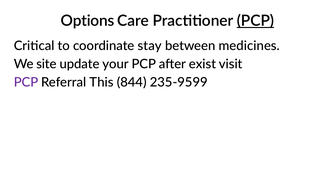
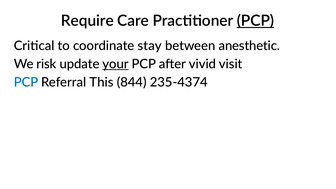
Options: Options -> Require
medicines: medicines -> anesthetic
site: site -> risk
your underline: none -> present
exist: exist -> vivid
PCP at (26, 82) colour: purple -> blue
235-9599: 235-9599 -> 235-4374
